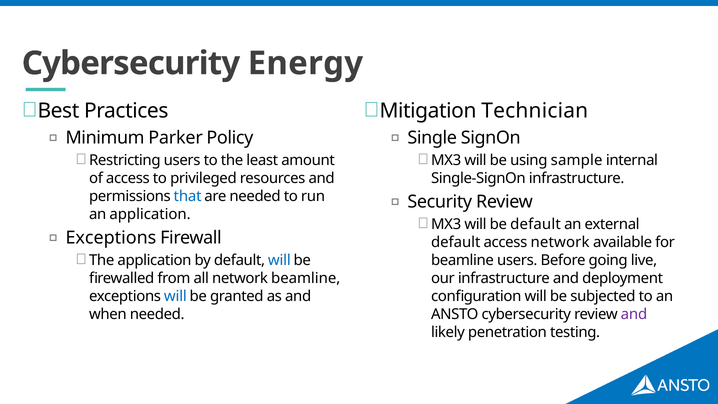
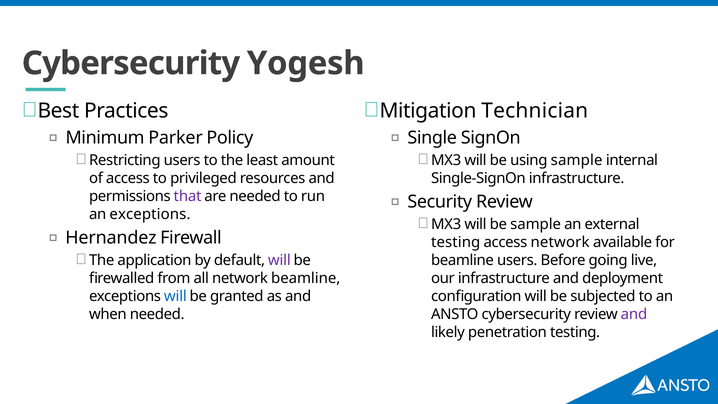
Energy: Energy -> Yogesh
that colour: blue -> purple
an application: application -> exceptions
be default: default -> sample
Exceptions at (111, 238): Exceptions -> Hernandez
default at (456, 242): default -> testing
will at (279, 260) colour: blue -> purple
